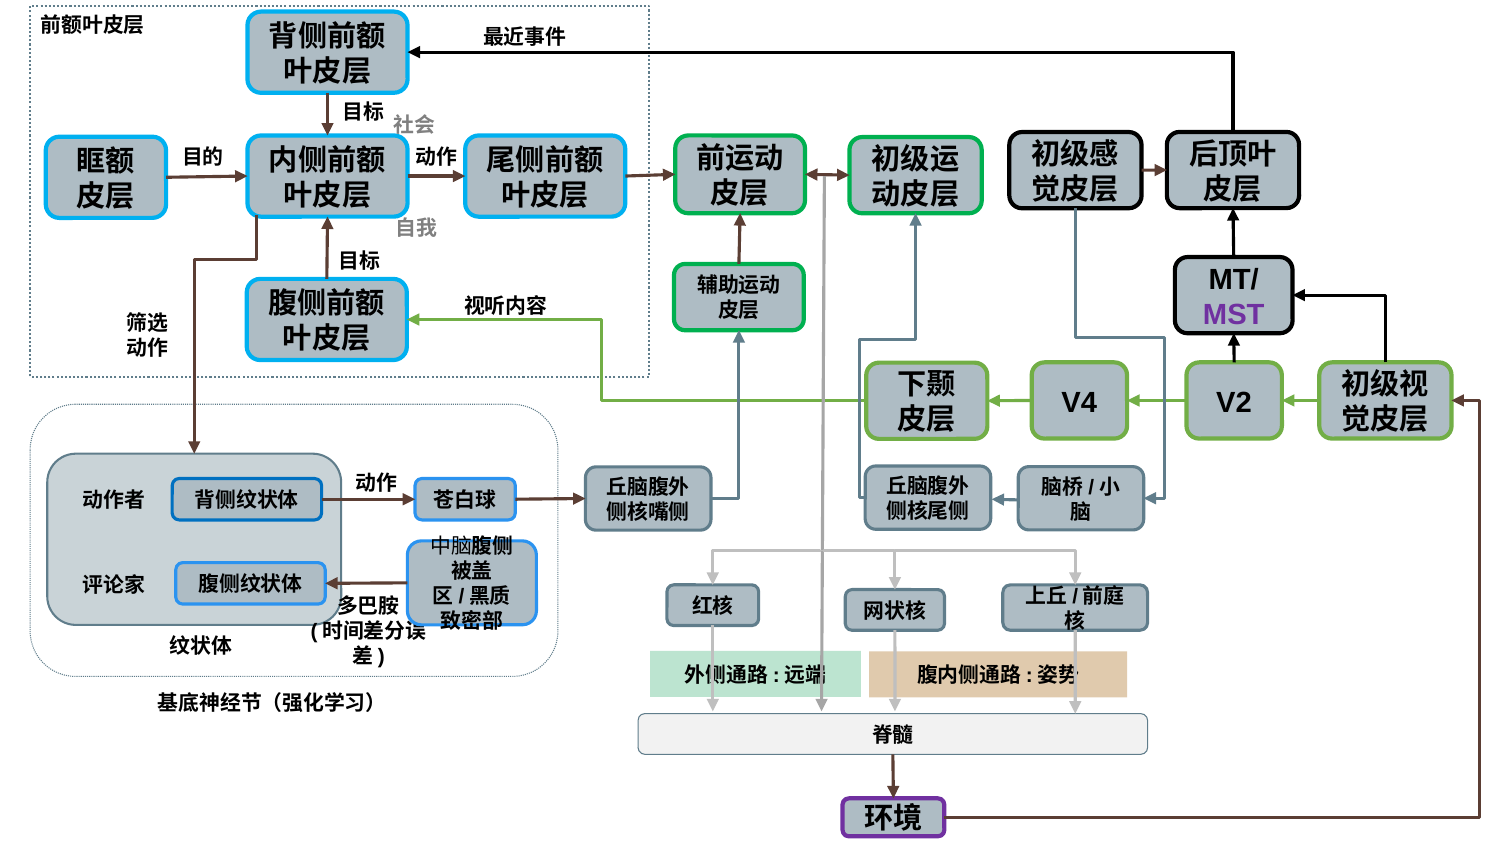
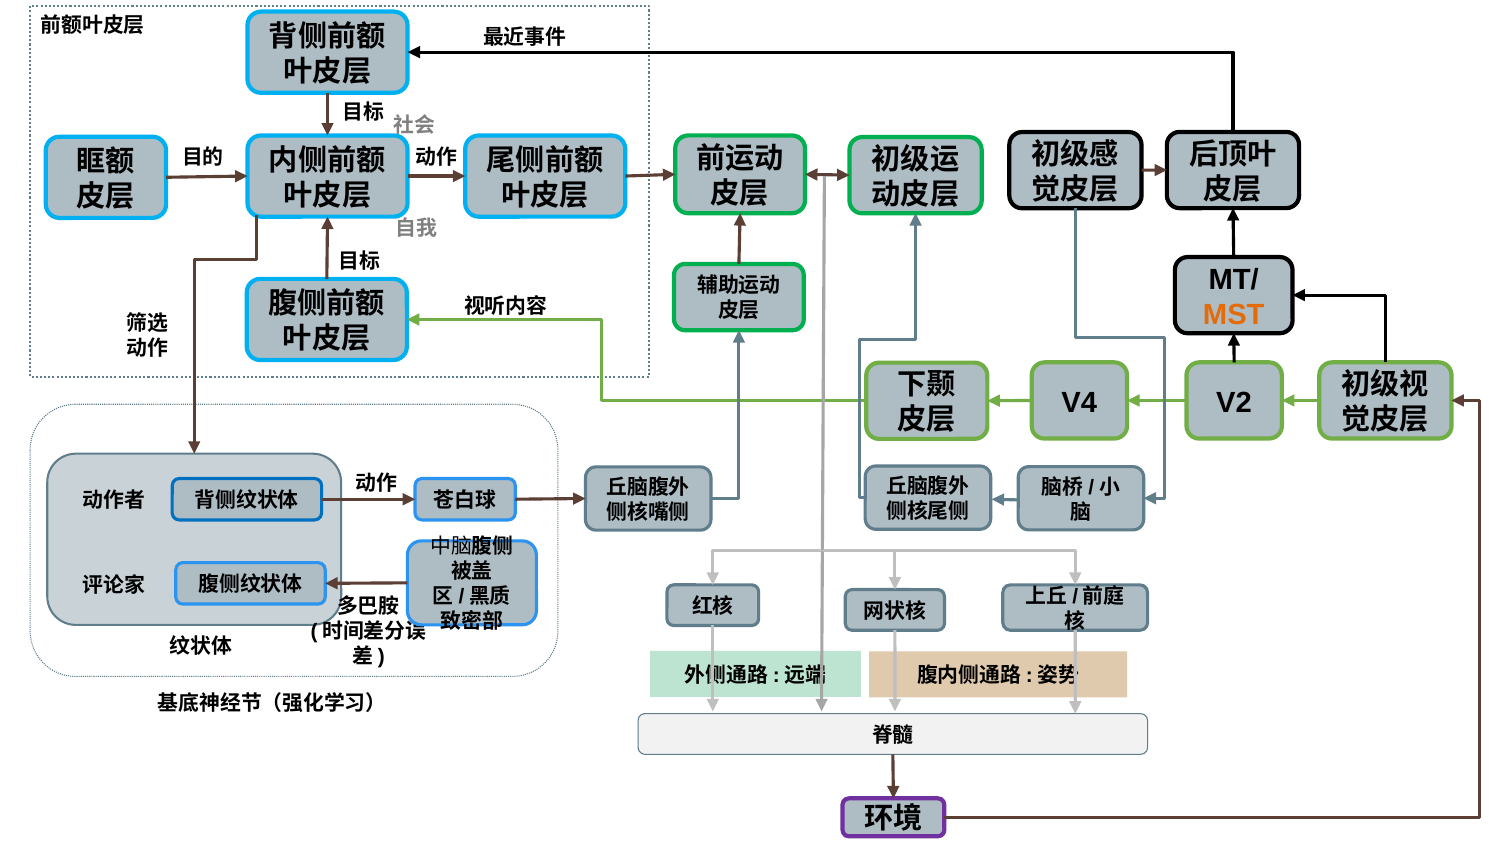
MST colour: purple -> orange
